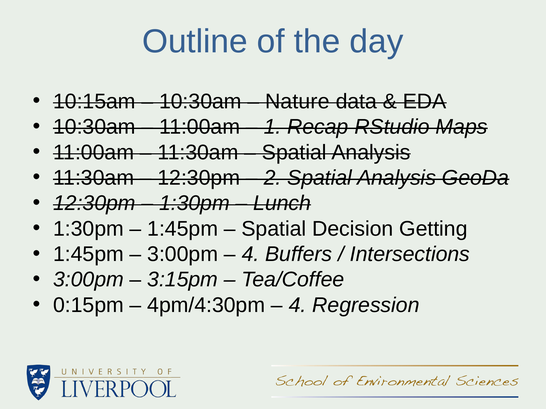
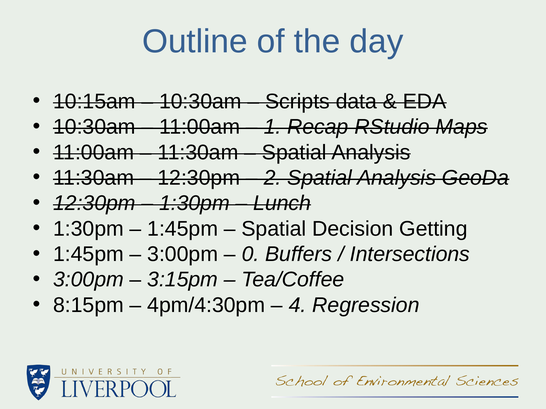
Nature: Nature -> Scripts
4 at (251, 255): 4 -> 0
0:15pm: 0:15pm -> 8:15pm
